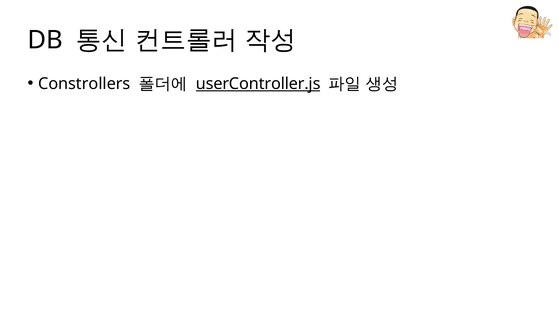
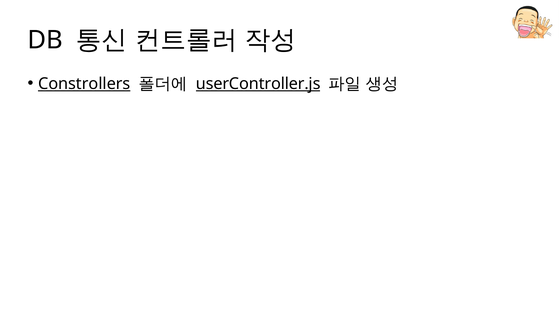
Constrollers underline: none -> present
